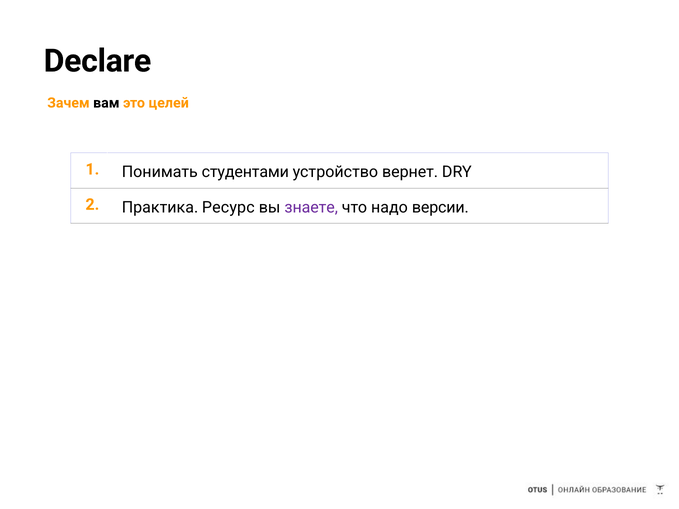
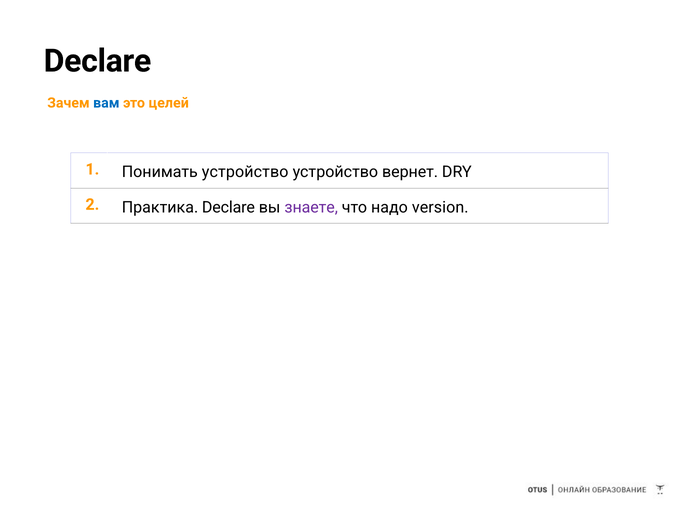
вам colour: black -> blue
Понимать студентами: студентами -> устройство
Практика Ресурс: Ресурс -> Declare
версии: версии -> version
